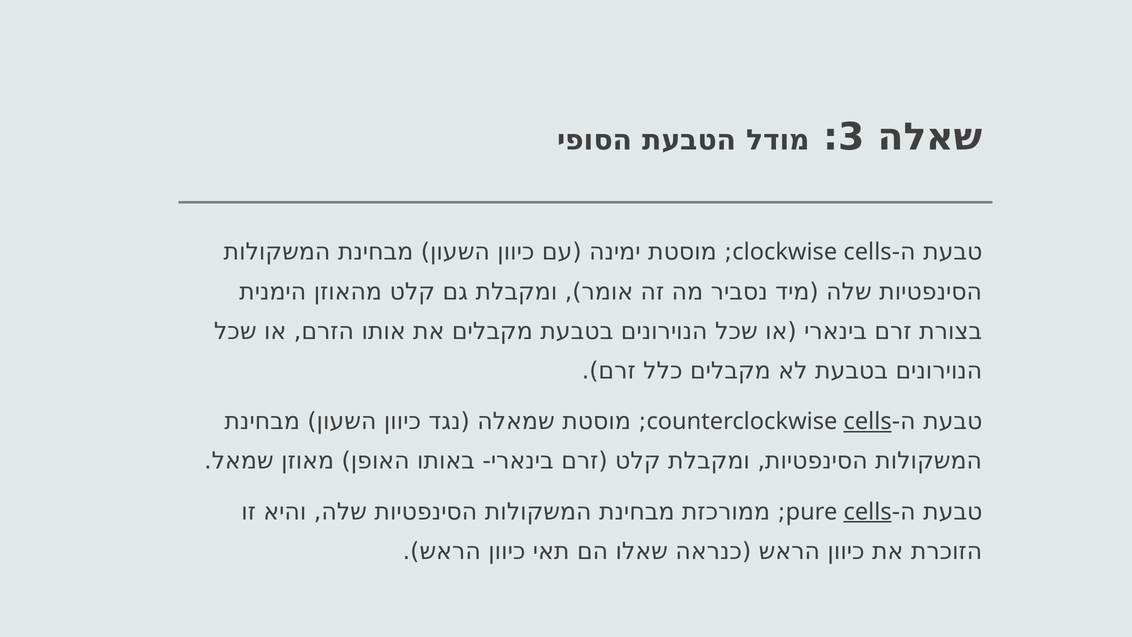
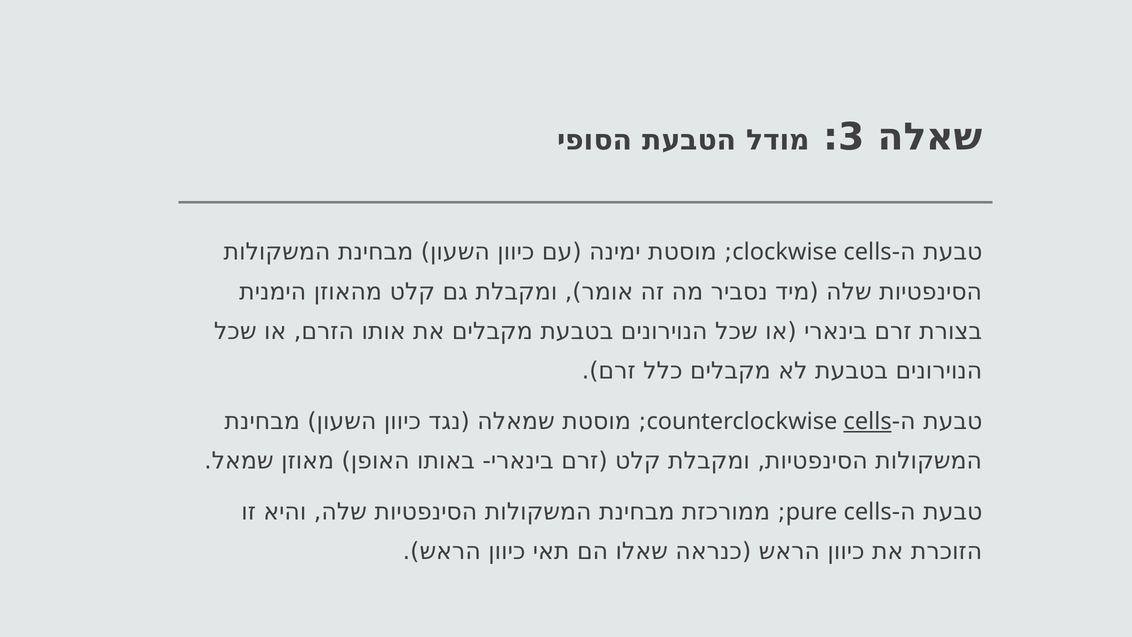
cells at (868, 512) underline: present -> none
